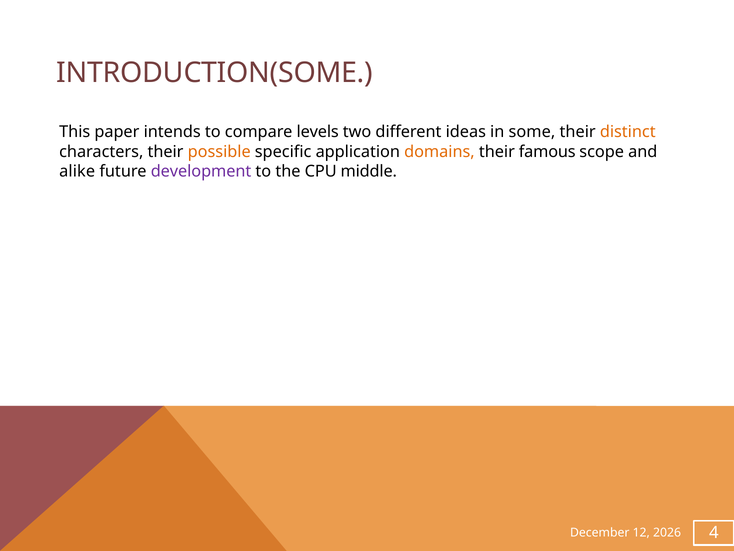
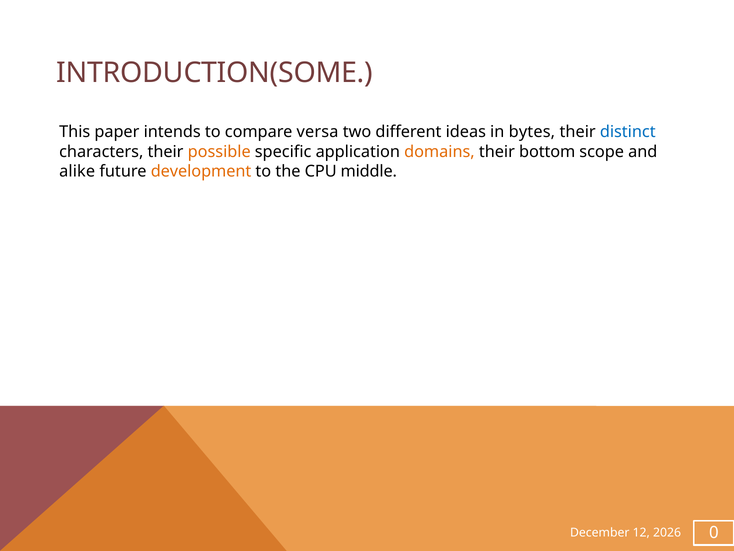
levels: levels -> versa
some: some -> bytes
distinct colour: orange -> blue
famous: famous -> bottom
development colour: purple -> orange
4: 4 -> 0
